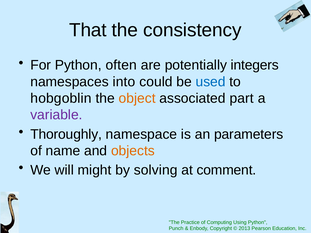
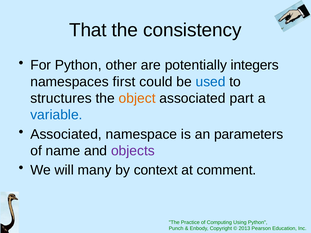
often: often -> other
into: into -> first
hobgoblin: hobgoblin -> structures
variable colour: purple -> blue
Thoroughly at (66, 134): Thoroughly -> Associated
objects colour: orange -> purple
might: might -> many
solving: solving -> context
